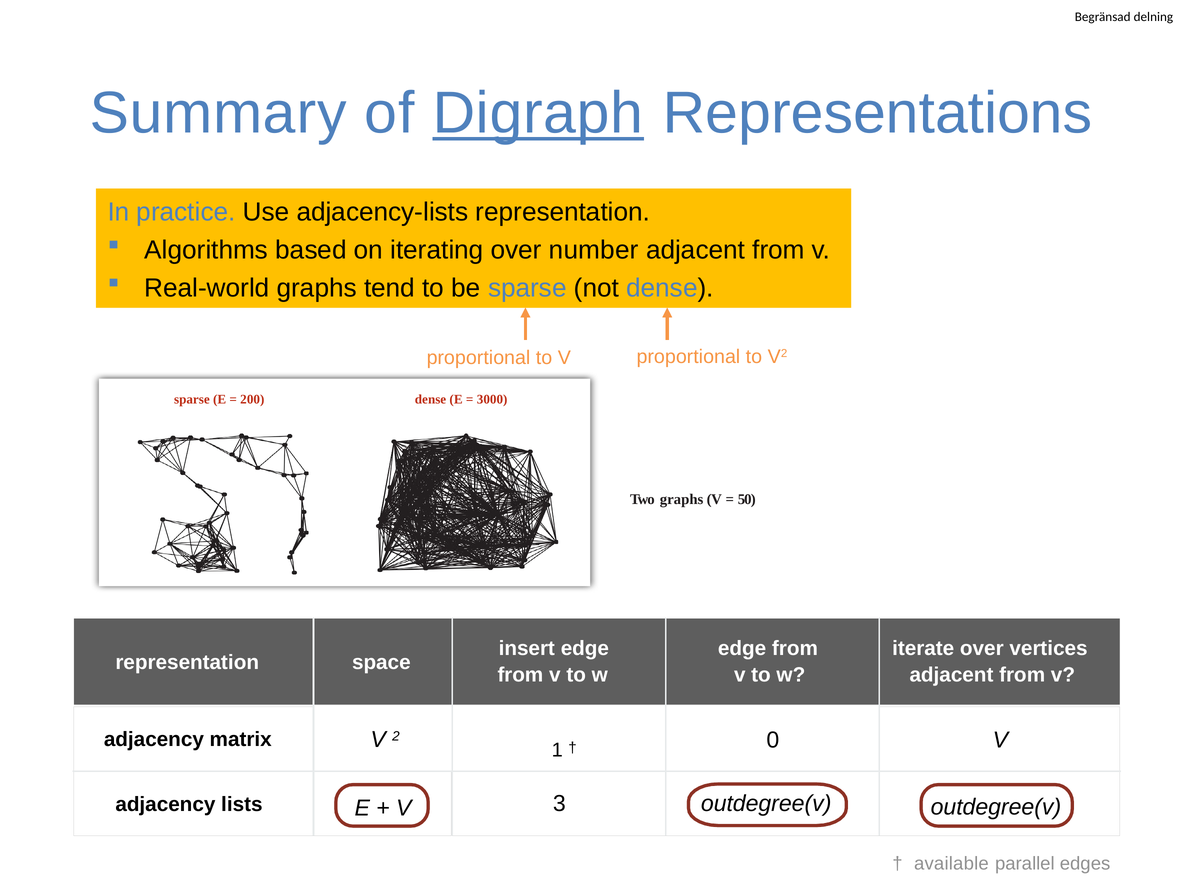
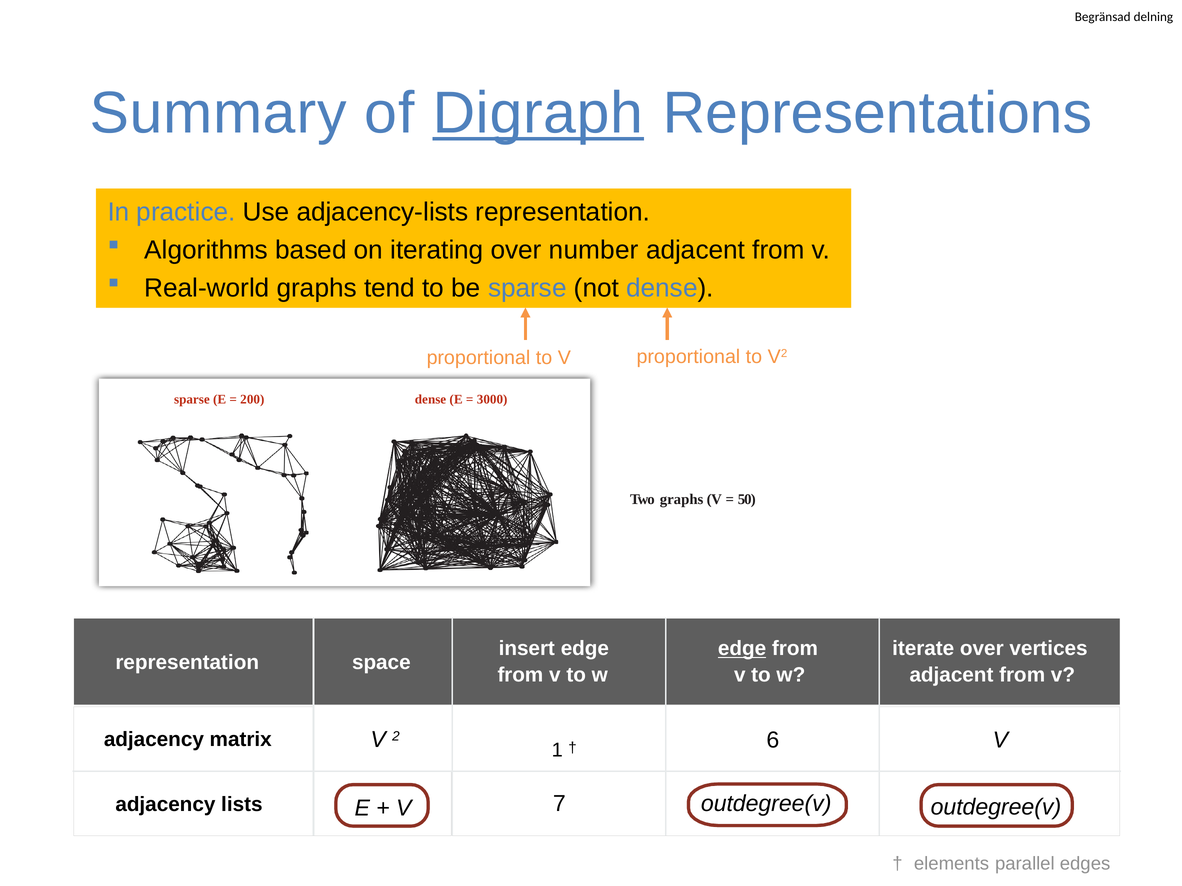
edge at (742, 649) underline: none -> present
0: 0 -> 6
3: 3 -> 7
available: available -> elements
